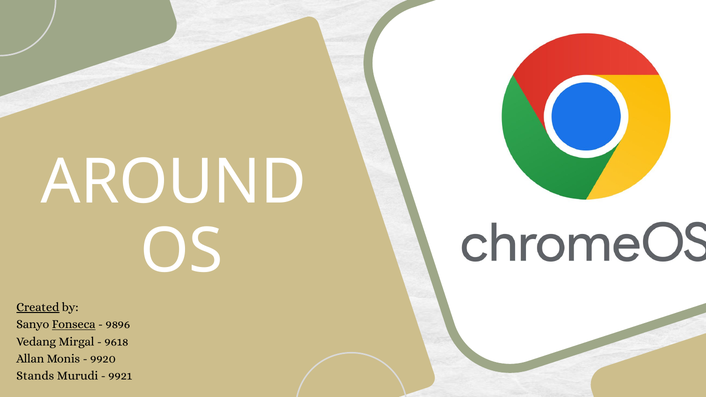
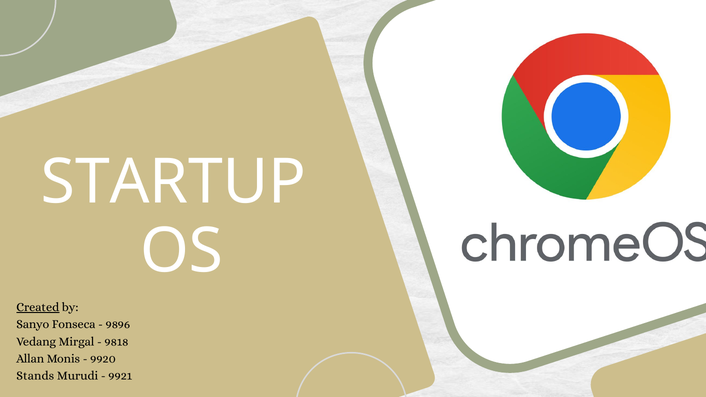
AROUND: AROUND -> STARTUP
Fonseca underline: present -> none
9618: 9618 -> 9818
